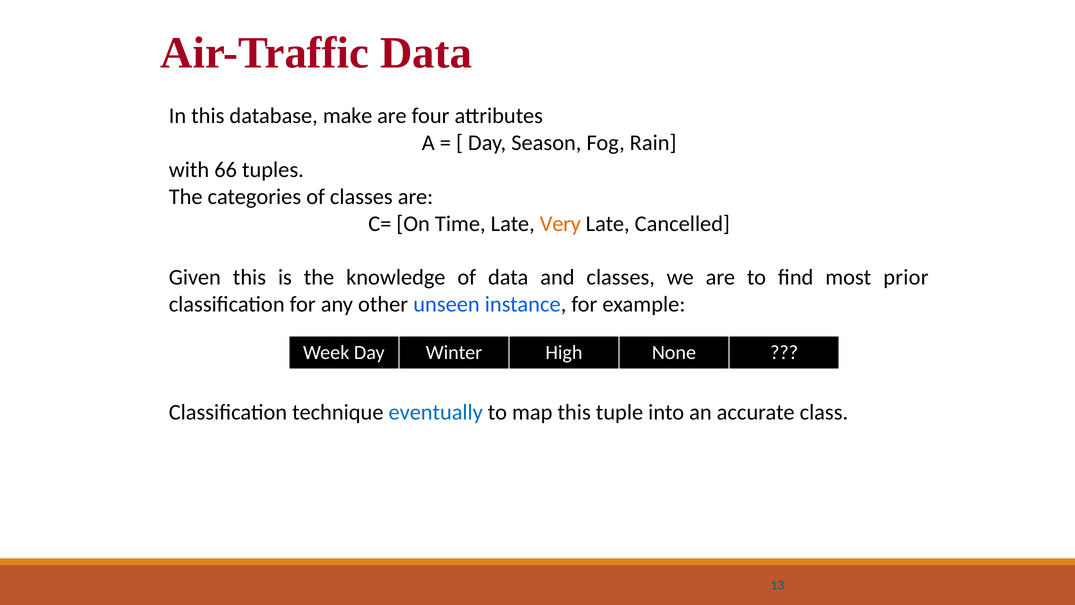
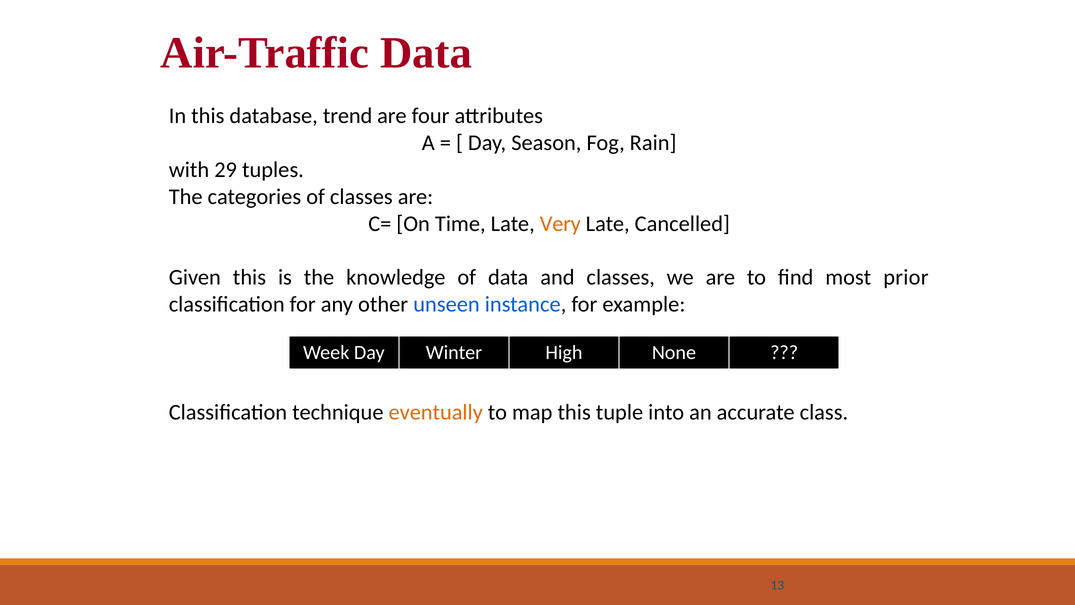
make: make -> trend
66: 66 -> 29
eventually colour: blue -> orange
